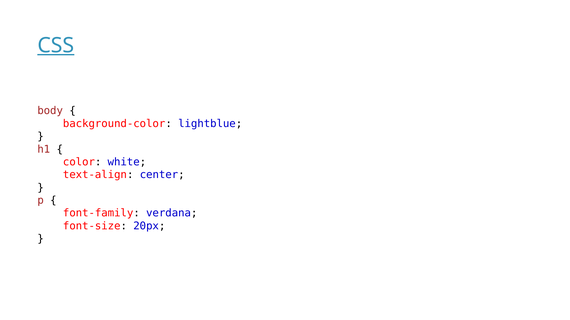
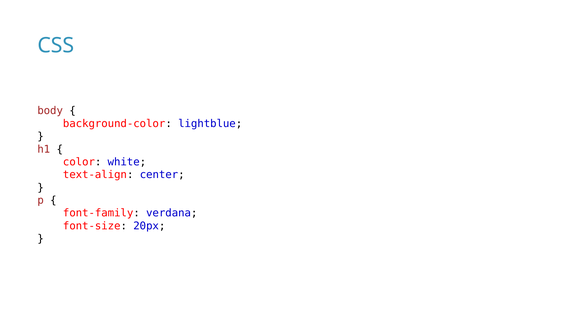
CSS underline: present -> none
